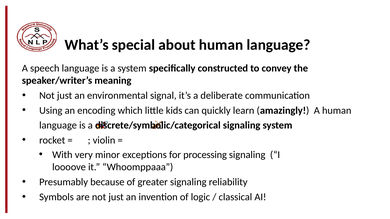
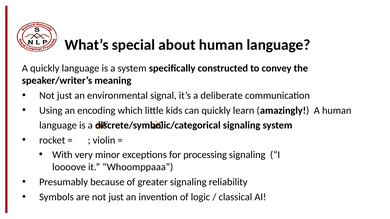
A speech: speech -> quickly
